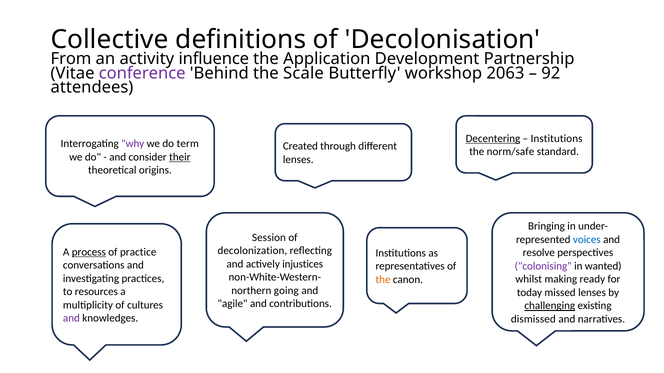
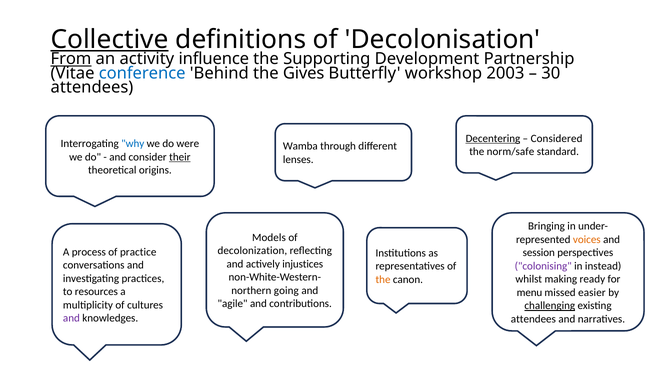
Collective underline: none -> present
From underline: none -> present
Application: Application -> Supporting
conference colour: purple -> blue
Scale: Scale -> Gives
2063: 2063 -> 2003
92: 92 -> 30
Institutions at (557, 139): Institutions -> Considered
why colour: purple -> blue
term: term -> were
Created: Created -> Wamba
Session: Session -> Models
voices colour: blue -> orange
process underline: present -> none
resolve: resolve -> session
wanted: wanted -> instead
today: today -> menu
missed lenses: lenses -> easier
dismissed at (533, 319): dismissed -> attendees
